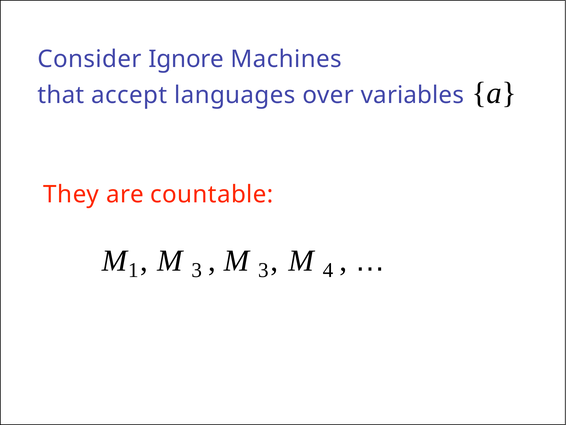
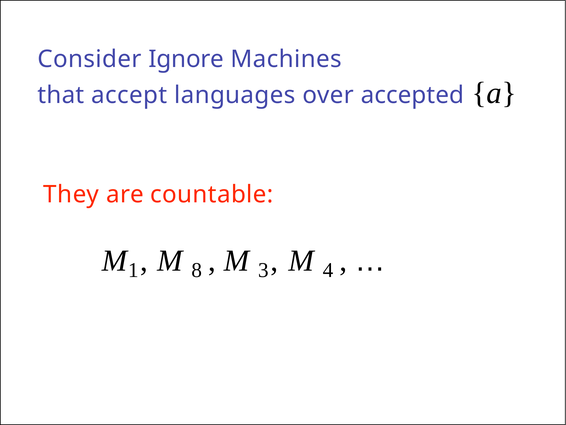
variables: variables -> accepted
3 at (197, 270): 3 -> 8
